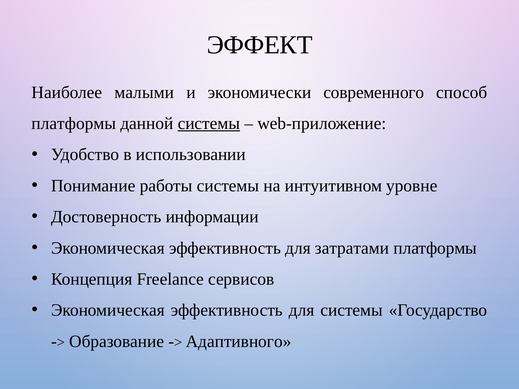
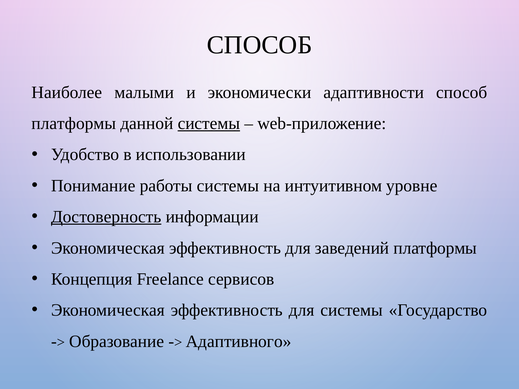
ЭФФЕКТ at (260, 45): ЭФФЕКТ -> СПОСОБ
современного: современного -> адаптивности
Достоверность underline: none -> present
затратами: затратами -> заведений
